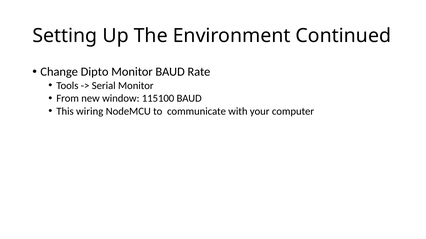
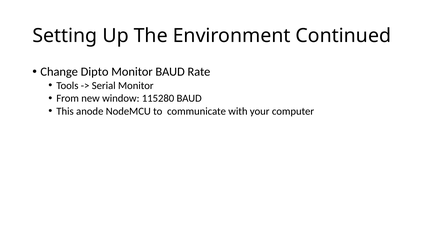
115100: 115100 -> 115280
wiring: wiring -> anode
